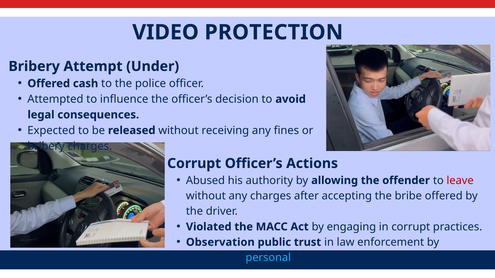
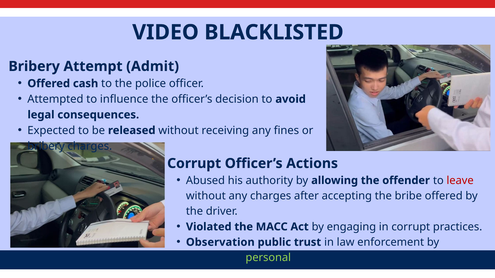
PROTECTION: PROTECTION -> BLACKLISTED
Under: Under -> Admit
personal colour: light blue -> light green
